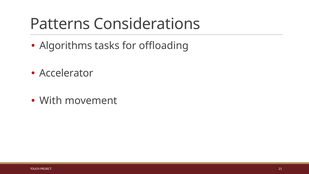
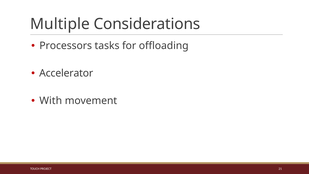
Patterns: Patterns -> Multiple
Algorithms: Algorithms -> Processors
